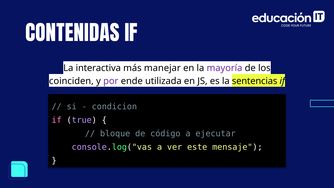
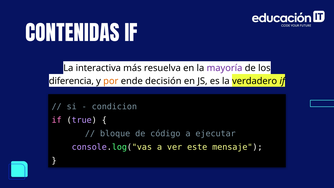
manejar: manejar -> resuelva
coinciden: coinciden -> diferencia
por colour: purple -> orange
utilizada: utilizada -> decisión
sentencias: sentencias -> verdadero
